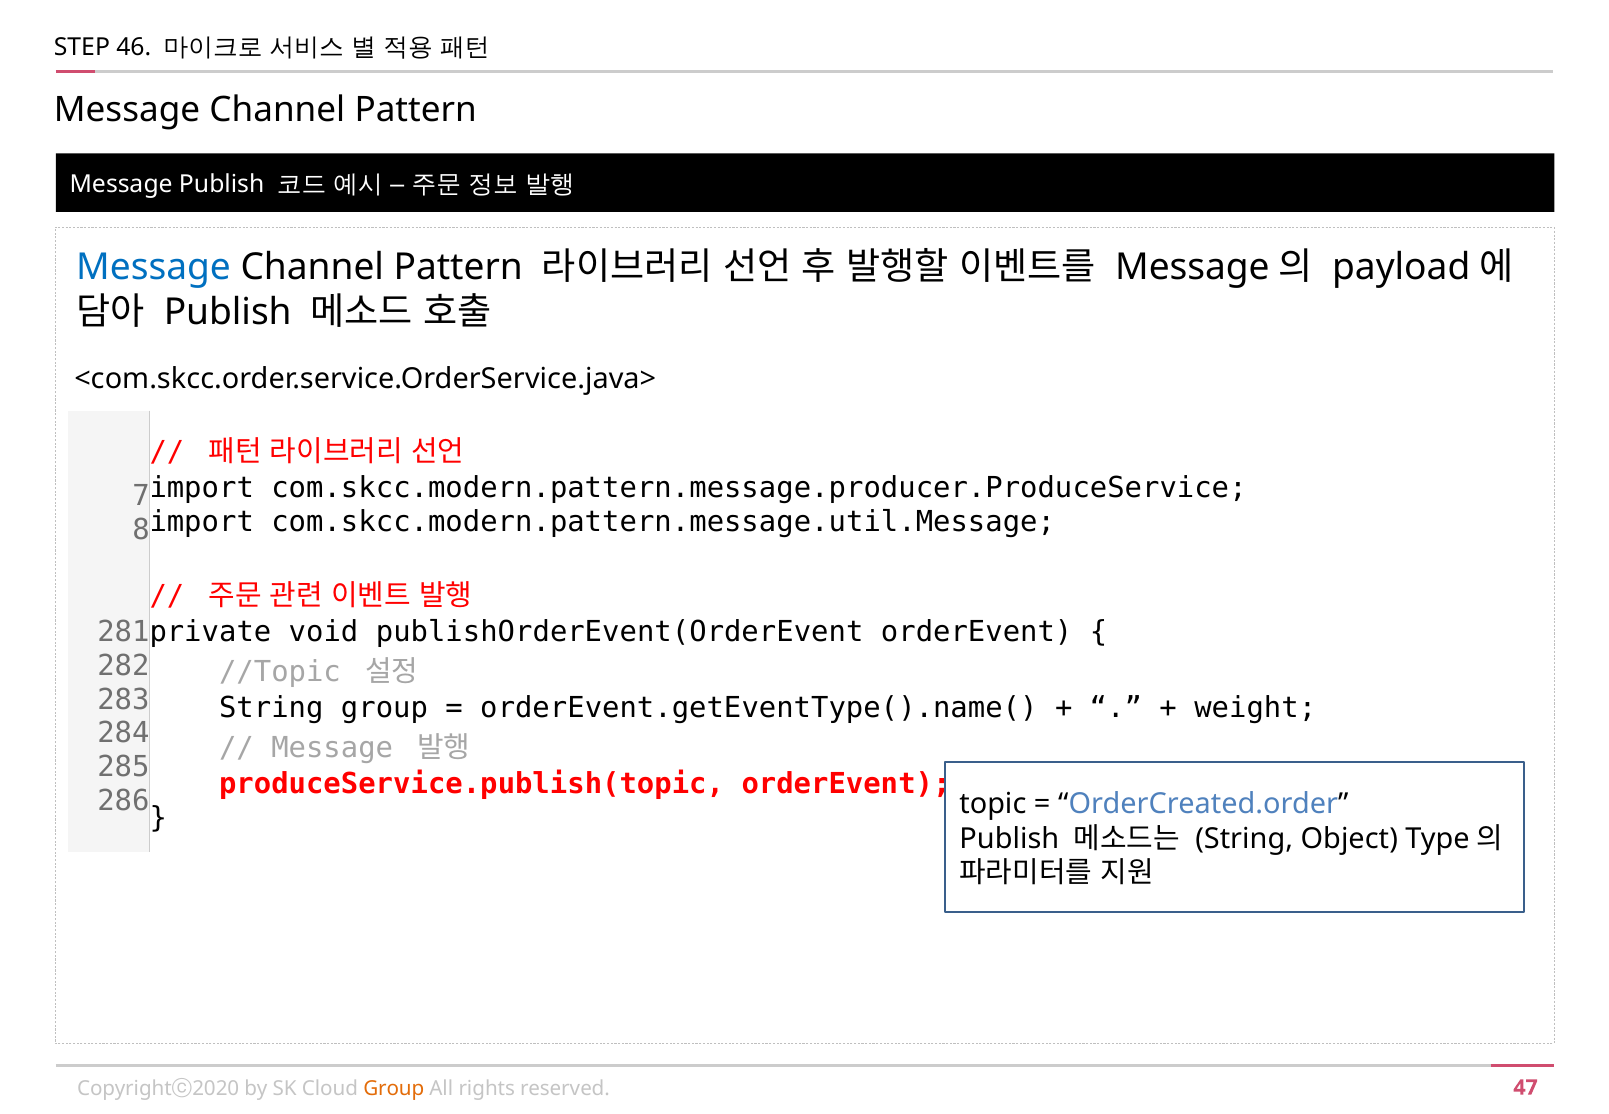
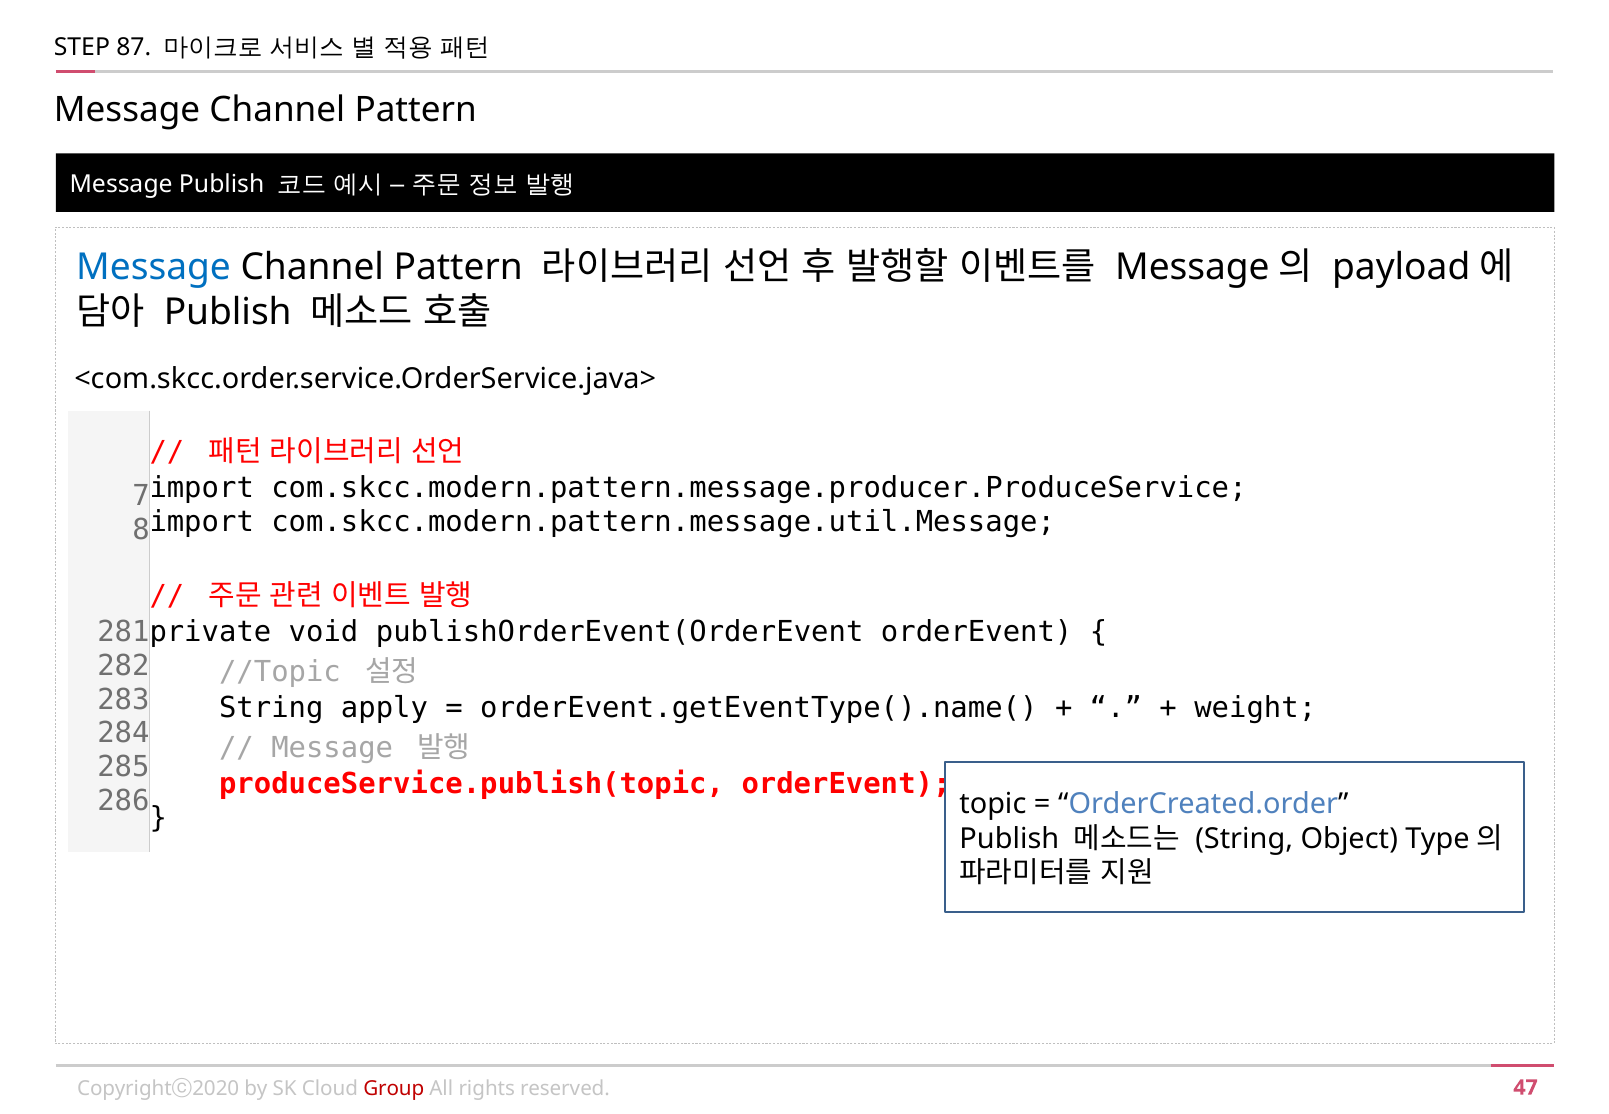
46: 46 -> 87
String group: group -> apply
Group at (394, 1089) colour: orange -> red
